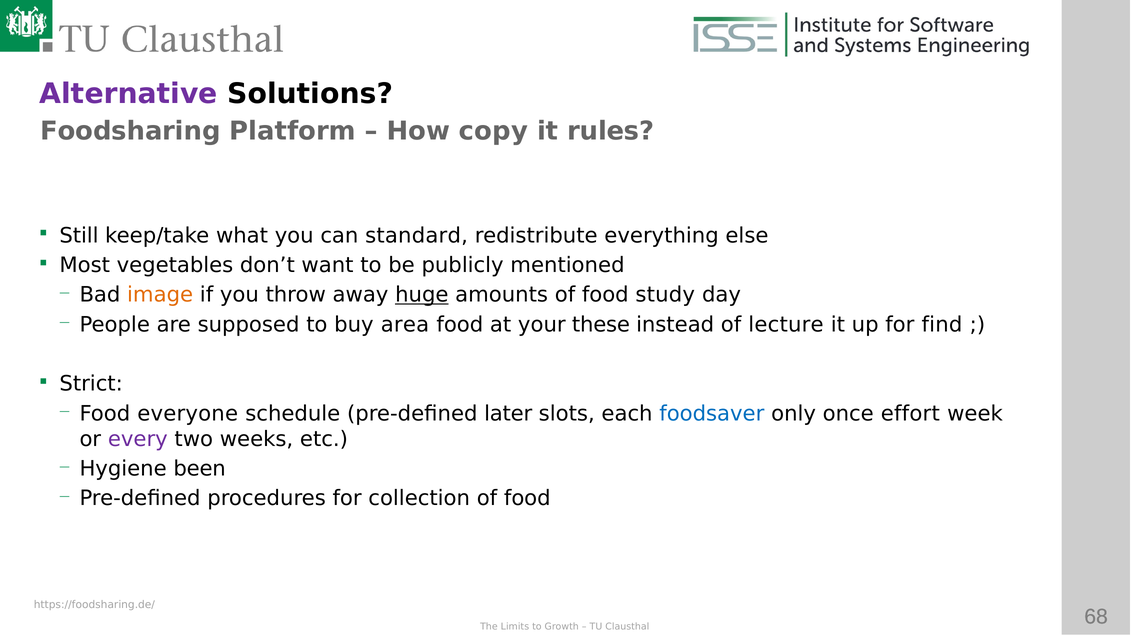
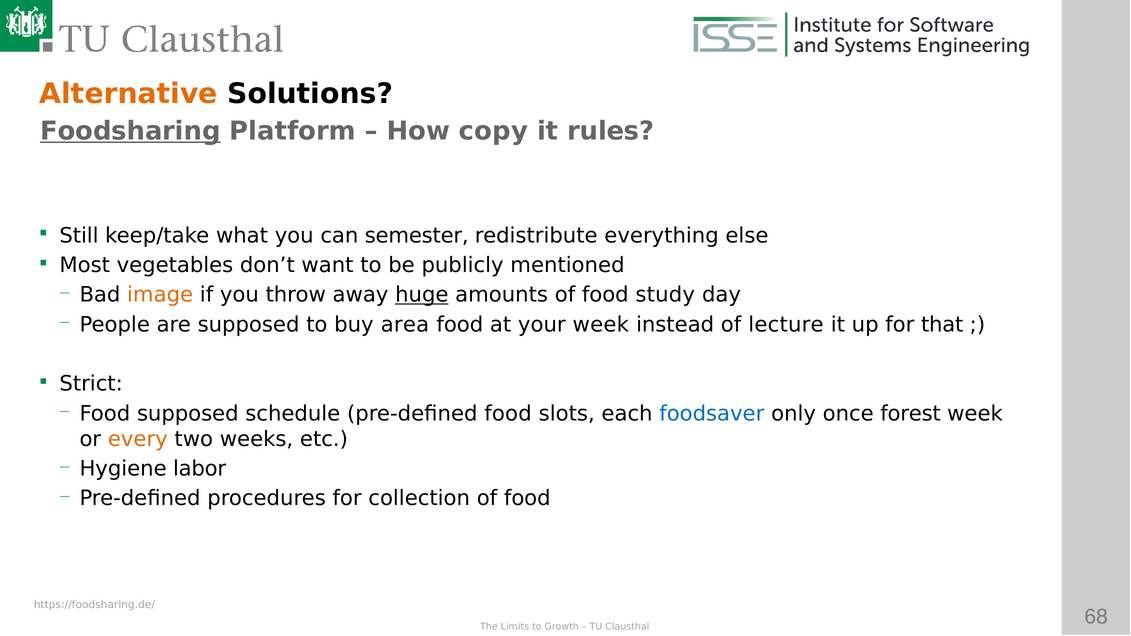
Alternative colour: purple -> orange
Foodsharing underline: none -> present
standard: standard -> semester
your these: these -> week
find: find -> that
Food everyone: everyone -> supposed
pre-defined later: later -> food
effort: effort -> forest
every colour: purple -> orange
been: been -> labor
